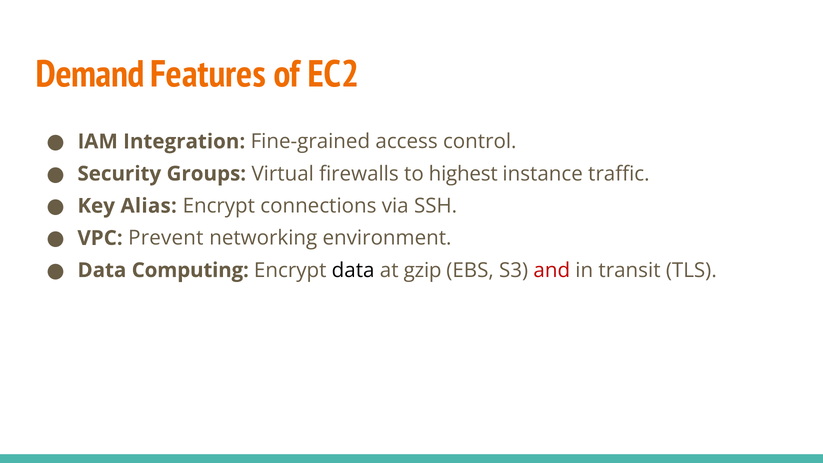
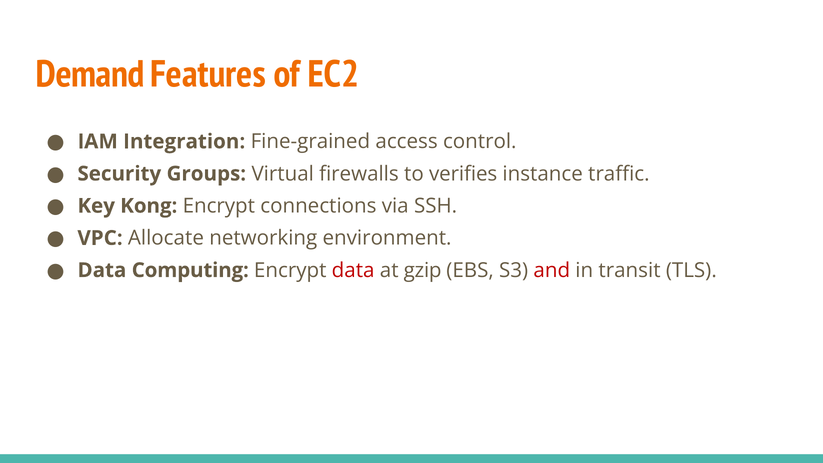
highest: highest -> verifies
Alias: Alias -> Kong
Prevent: Prevent -> Allocate
data at (353, 270) colour: black -> red
